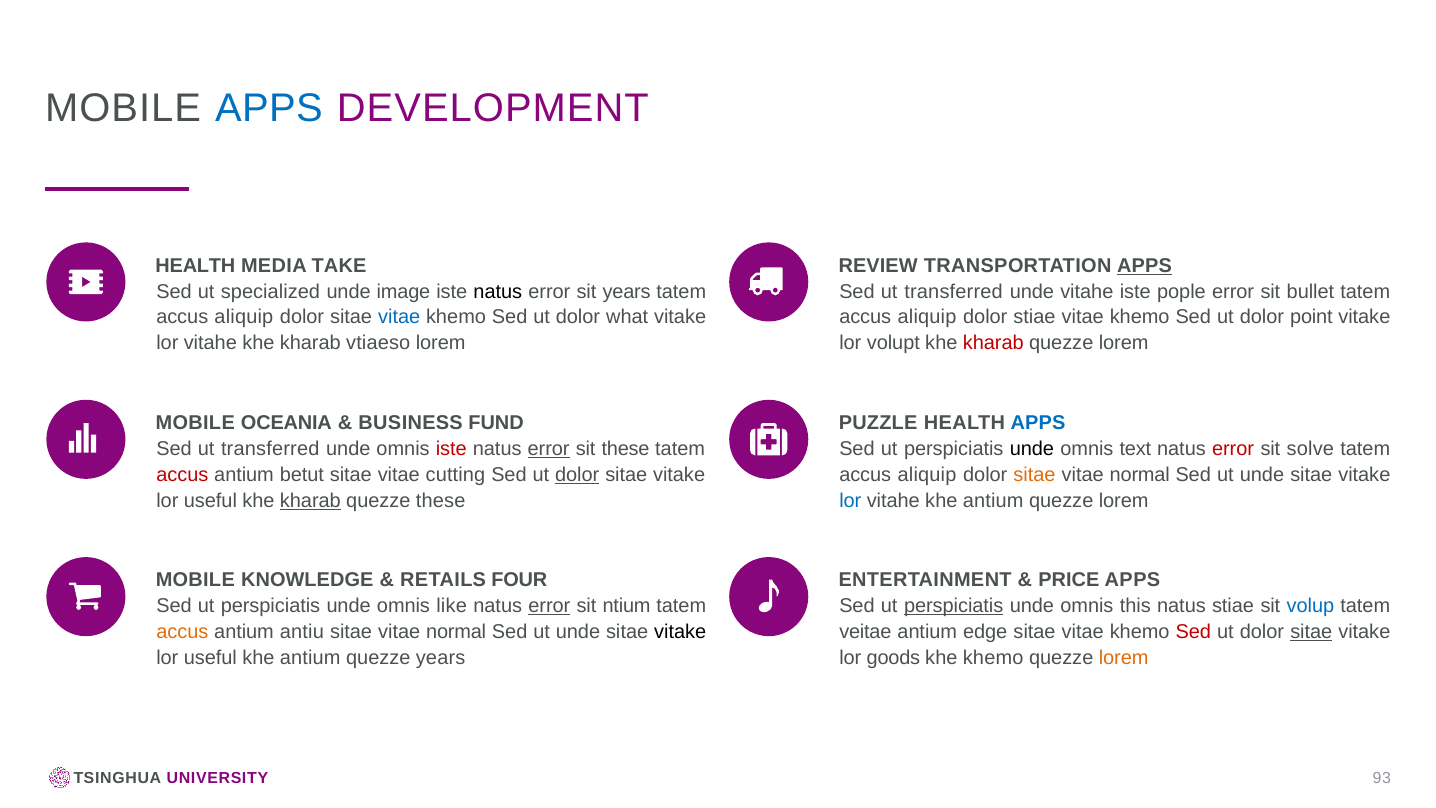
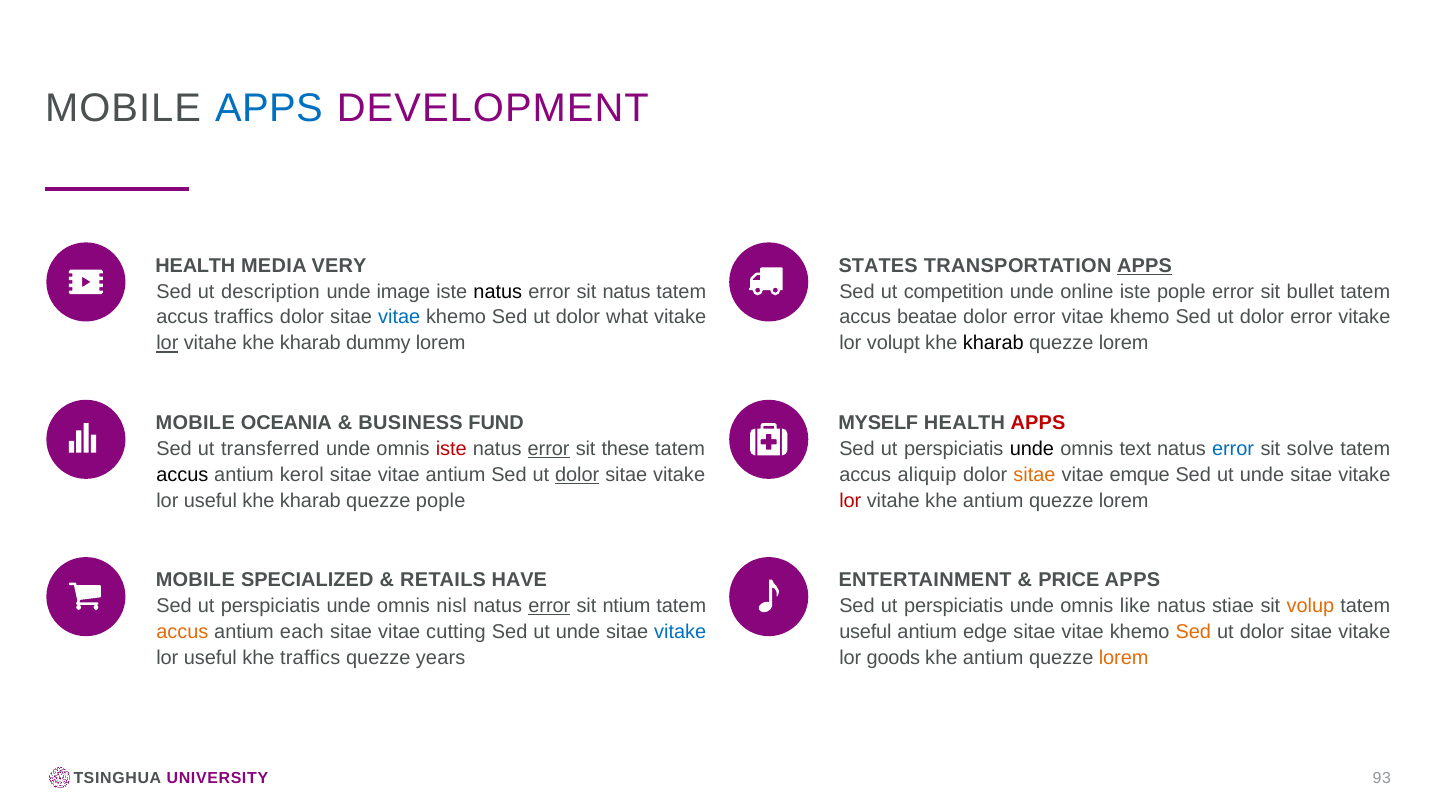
TAKE: TAKE -> VERY
REVIEW: REVIEW -> STATES
specialized: specialized -> description
sit years: years -> natus
transferred at (954, 291): transferred -> competition
unde vitahe: vitahe -> online
aliquip at (244, 317): aliquip -> traffics
aliquip at (927, 317): aliquip -> beatae
stiae at (1034, 317): stiae -> error
ut dolor point: point -> error
lor at (167, 343) underline: none -> present
vtiaeso: vtiaeso -> dummy
kharab at (993, 343) colour: red -> black
PUZZLE: PUZZLE -> MYSELF
APPS at (1038, 423) colour: blue -> red
error at (1233, 449) colour: red -> blue
accus at (182, 475) colour: red -> black
betut: betut -> kerol
vitae cutting: cutting -> antium
normal at (1140, 475): normal -> emque
kharab at (310, 501) underline: present -> none
quezze these: these -> pople
lor at (850, 501) colour: blue -> red
KNOWLEDGE: KNOWLEDGE -> SPECIALIZED
FOUR: FOUR -> HAVE
like: like -> nisl
perspiciatis at (954, 606) underline: present -> none
this: this -> like
volup colour: blue -> orange
antiu: antiu -> each
normal at (456, 632): normal -> cutting
vitake at (680, 632) colour: black -> blue
veitae at (865, 632): veitae -> useful
Sed at (1193, 632) colour: red -> orange
sitae at (1311, 632) underline: present -> none
antium at (310, 658): antium -> traffics
khemo at (993, 658): khemo -> antium
